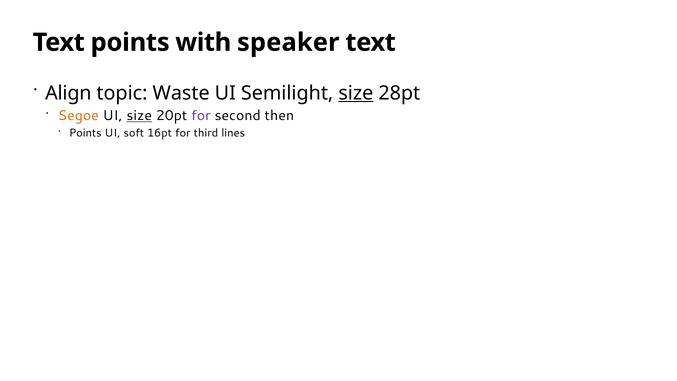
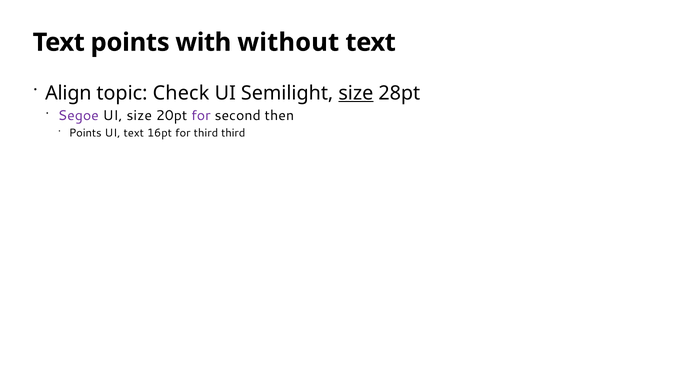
speaker: speaker -> without
Waste: Waste -> Check
Segoe colour: orange -> purple
size at (139, 116) underline: present -> none
UI soft: soft -> text
third lines: lines -> third
